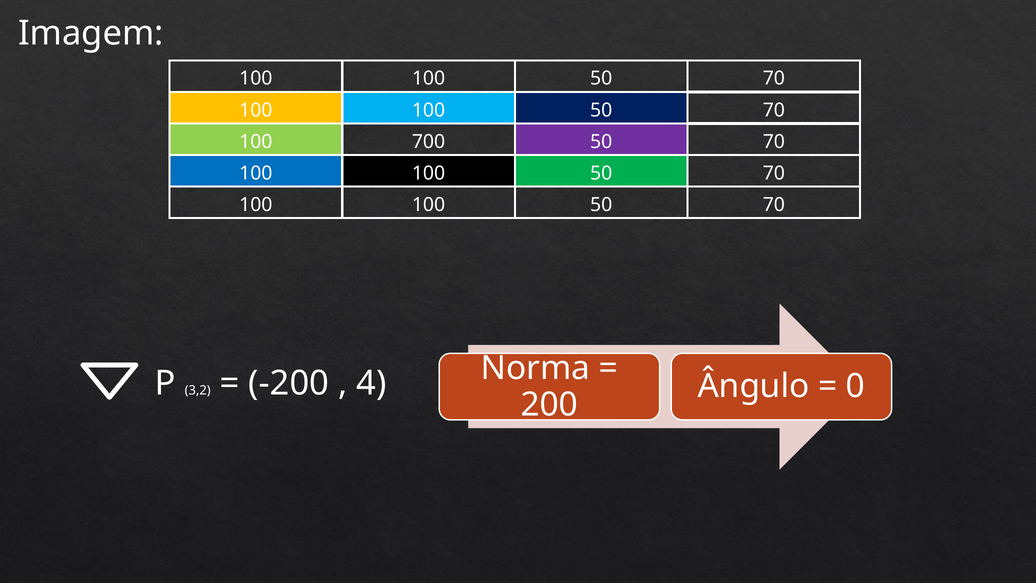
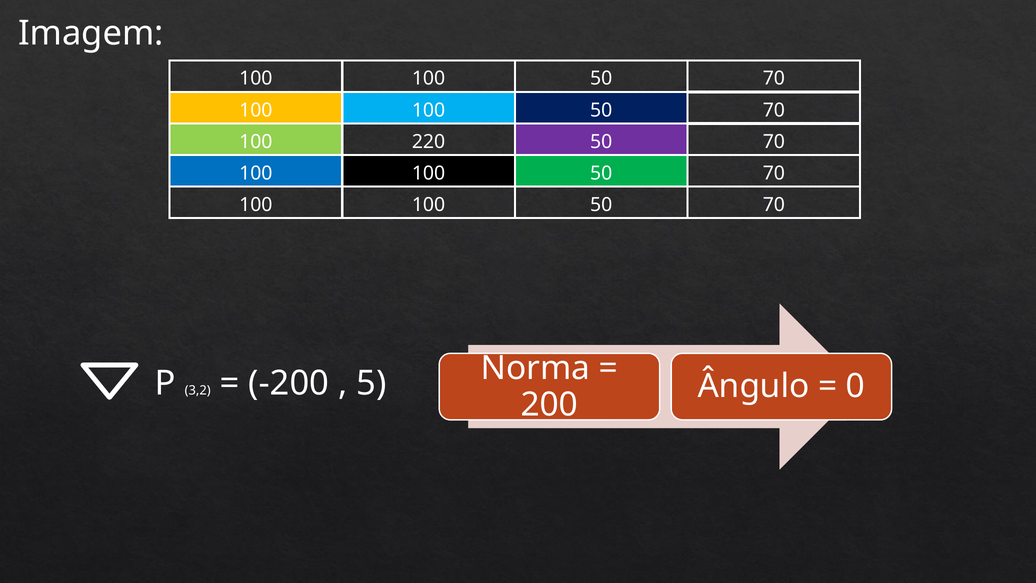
700: 700 -> 220
4: 4 -> 5
